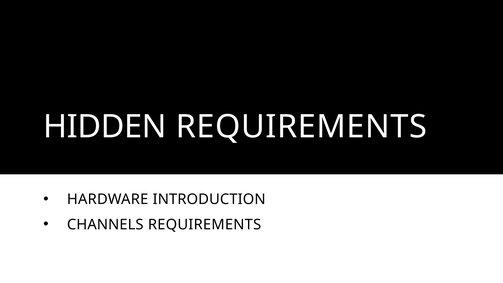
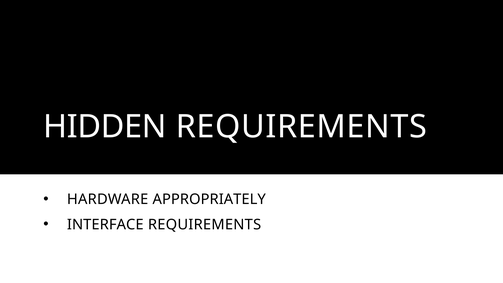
INTRODUCTION: INTRODUCTION -> APPROPRIATELY
CHANNELS: CHANNELS -> INTERFACE
